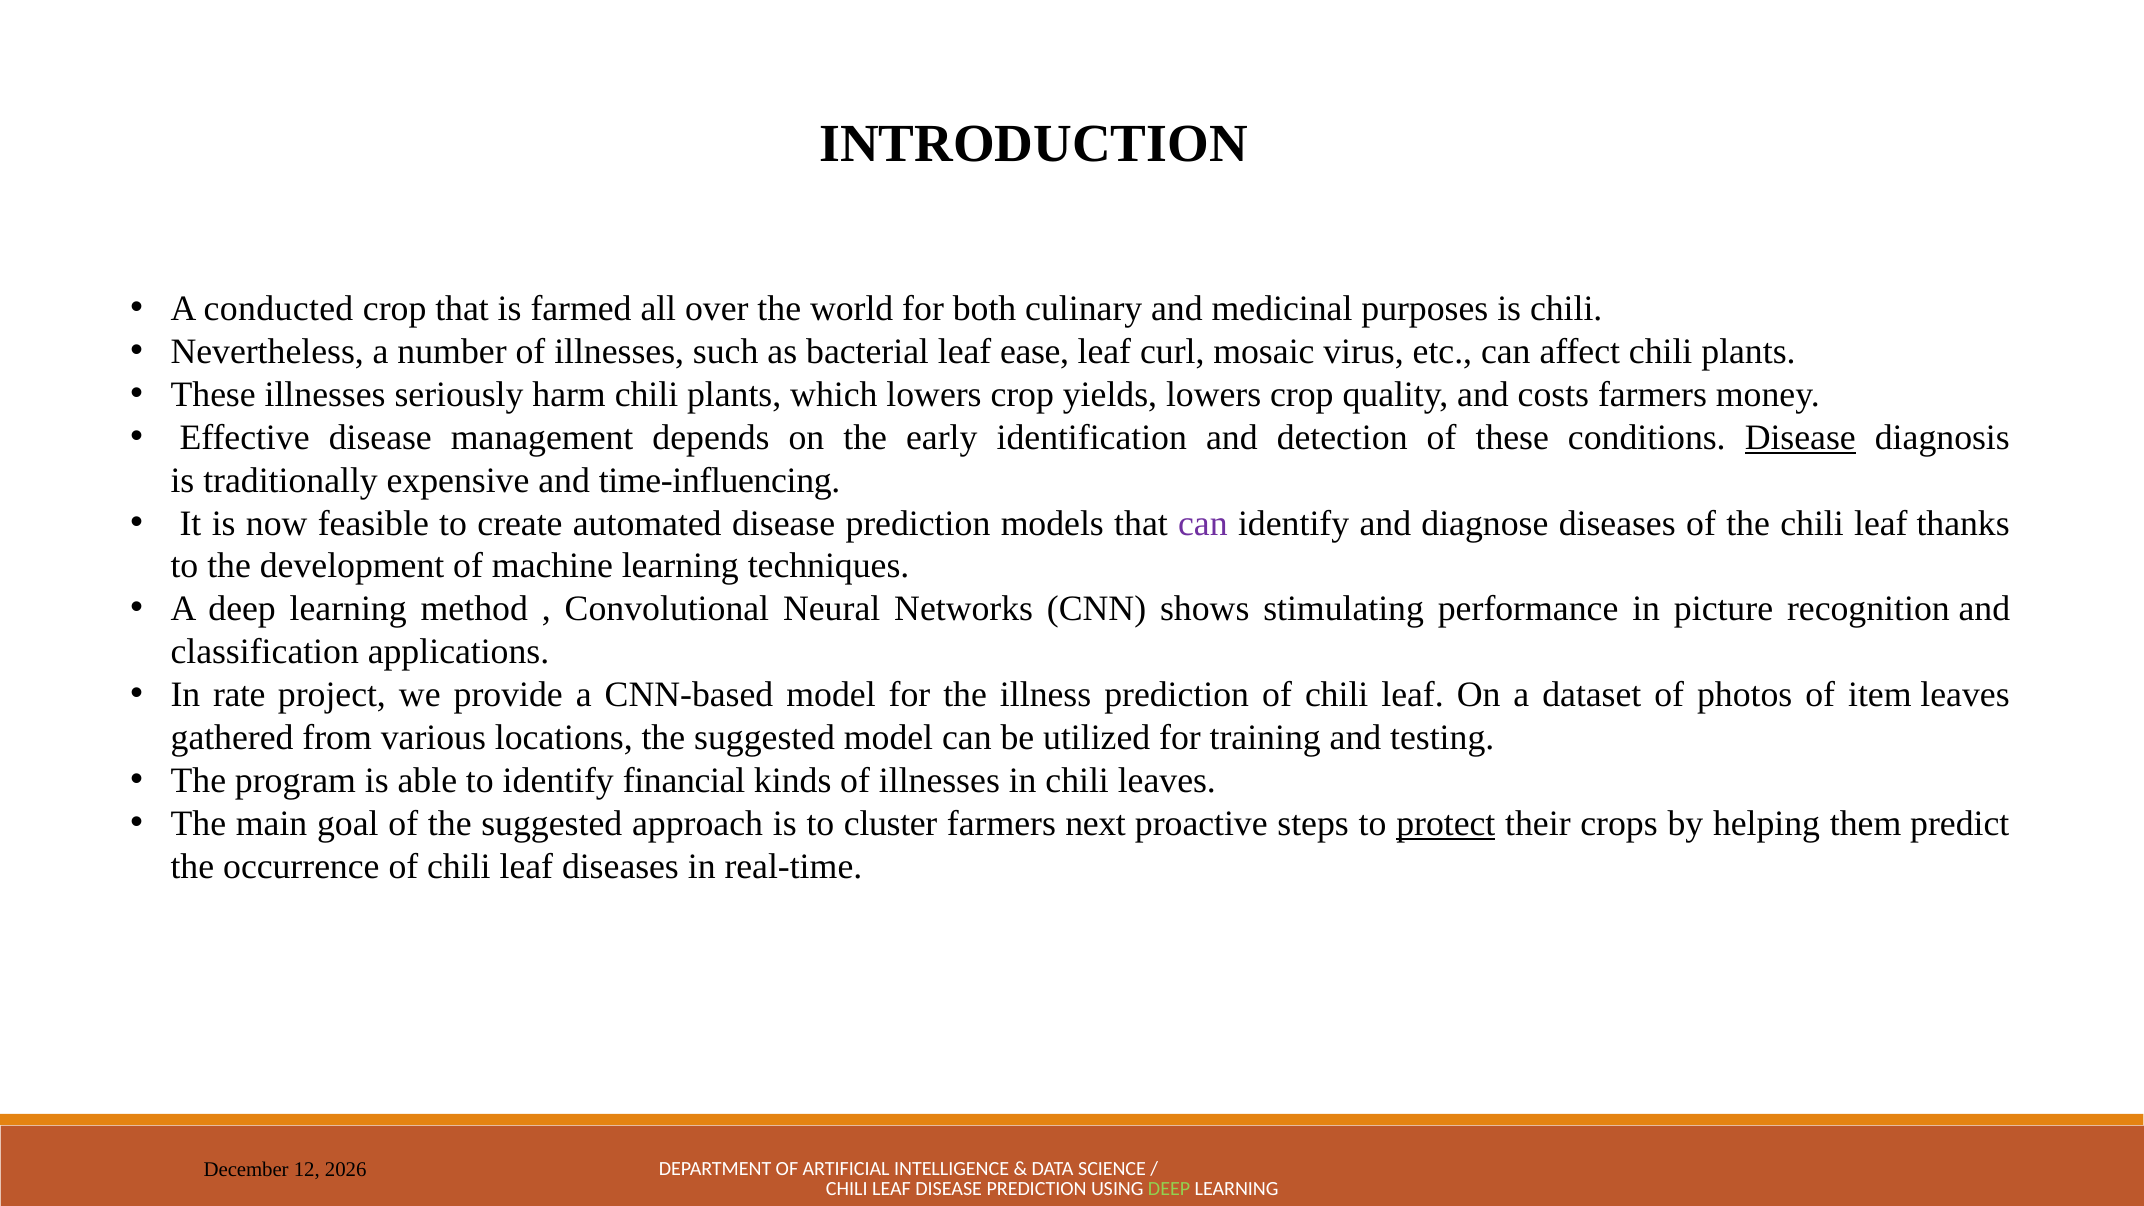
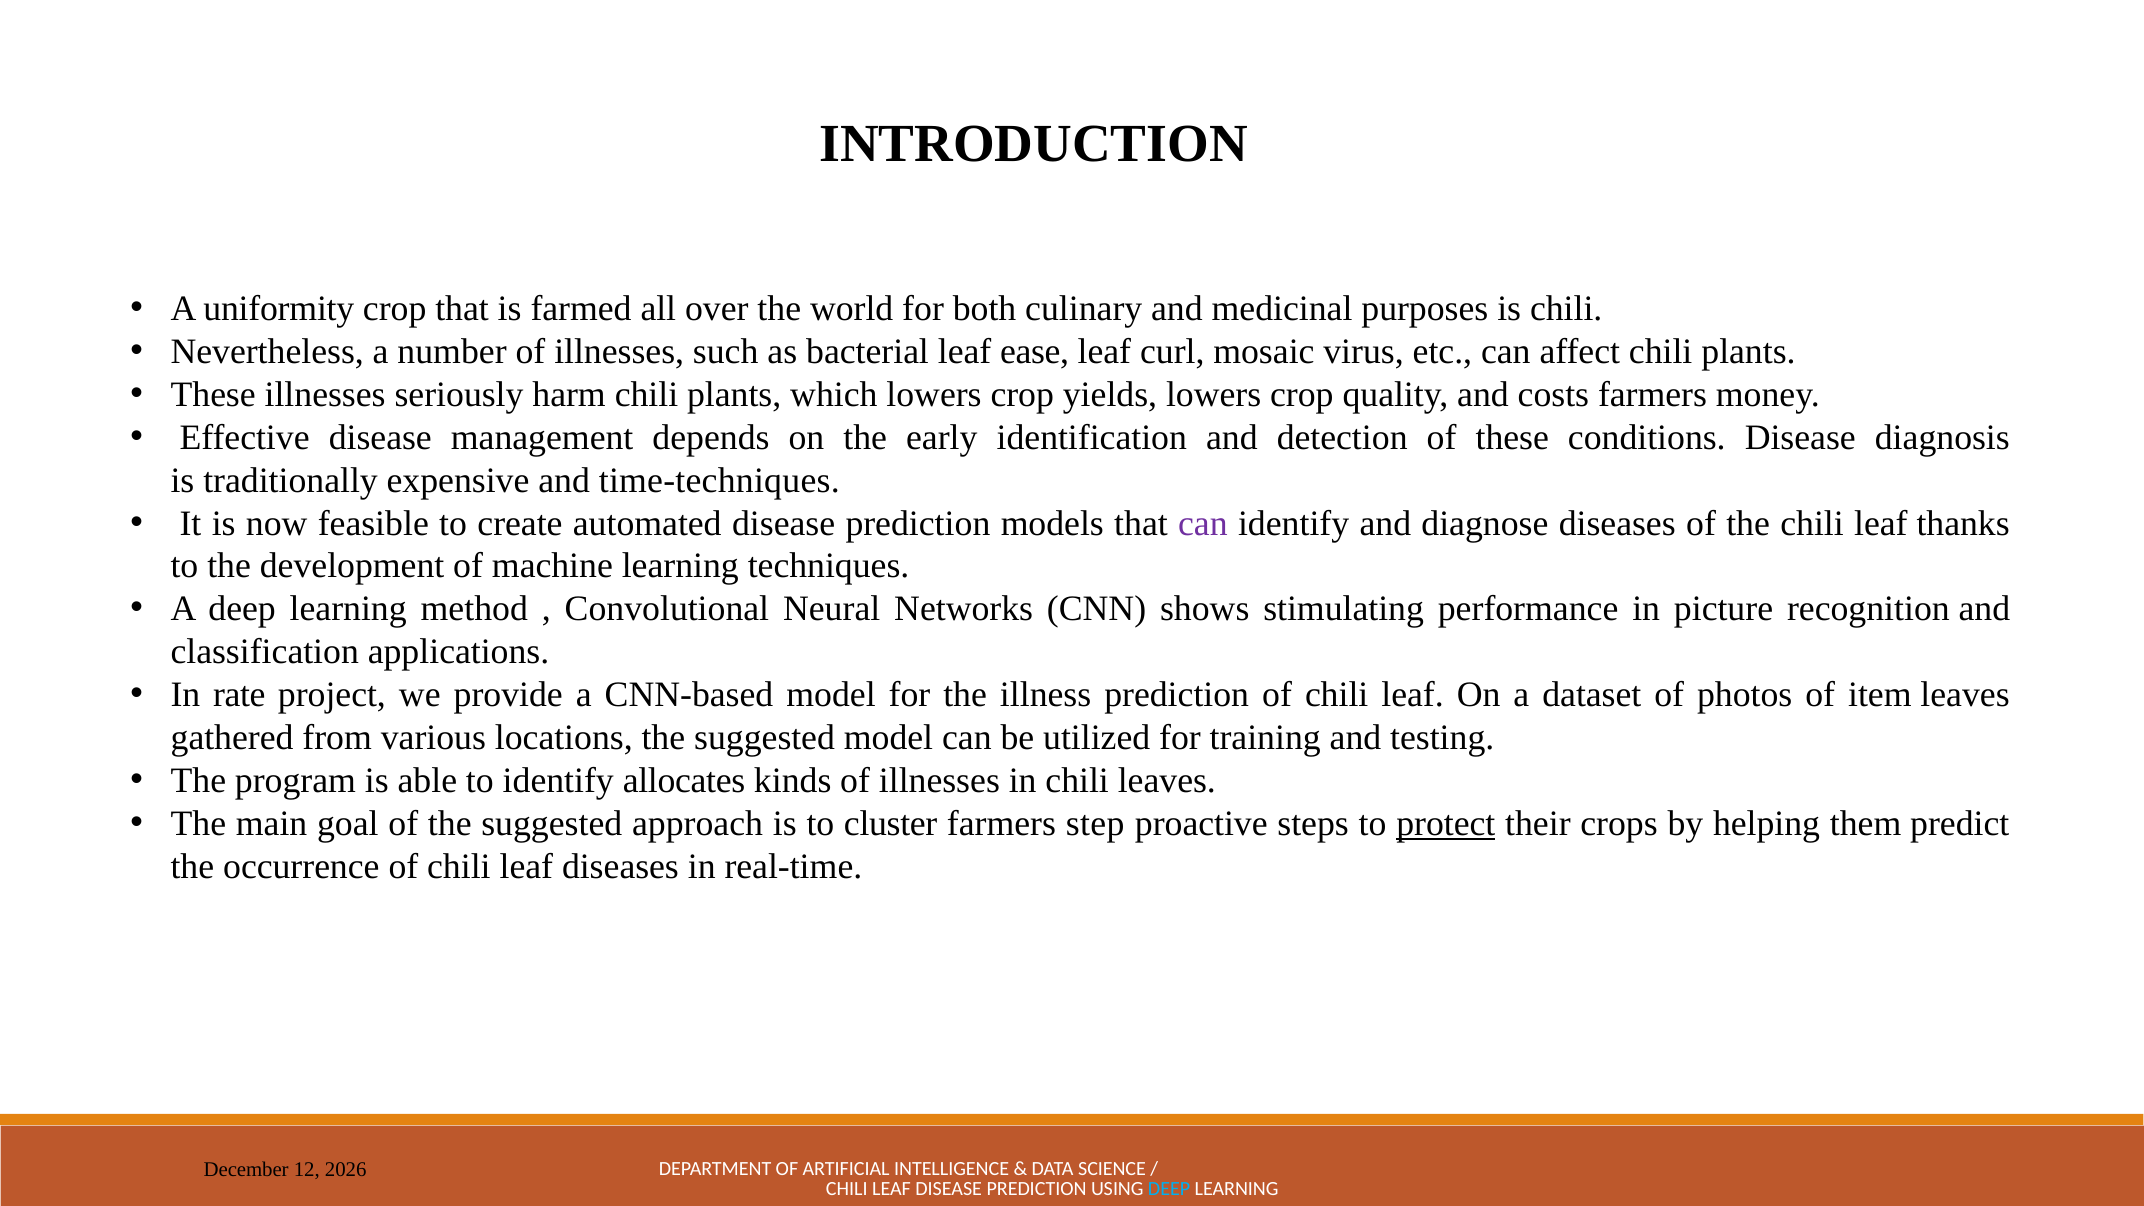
conducted: conducted -> uniformity
Disease at (1800, 438) underline: present -> none
time-influencing: time-influencing -> time-techniques
financial: financial -> allocates
next: next -> step
DEEP at (1169, 1189) colour: light green -> light blue
